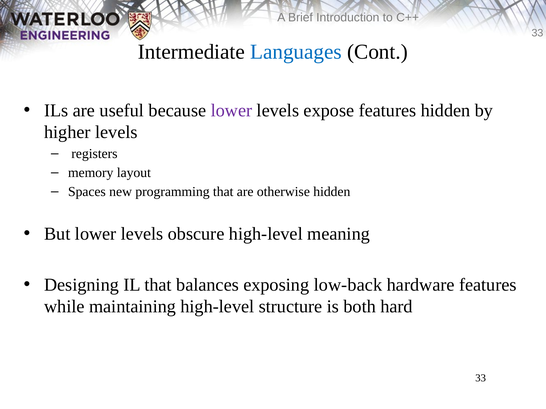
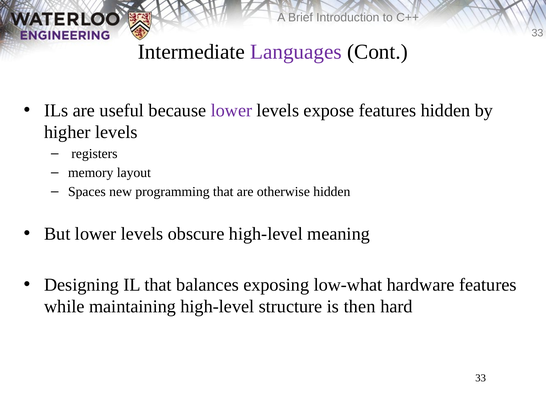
Languages colour: blue -> purple
low-back: low-back -> low-what
both: both -> then
